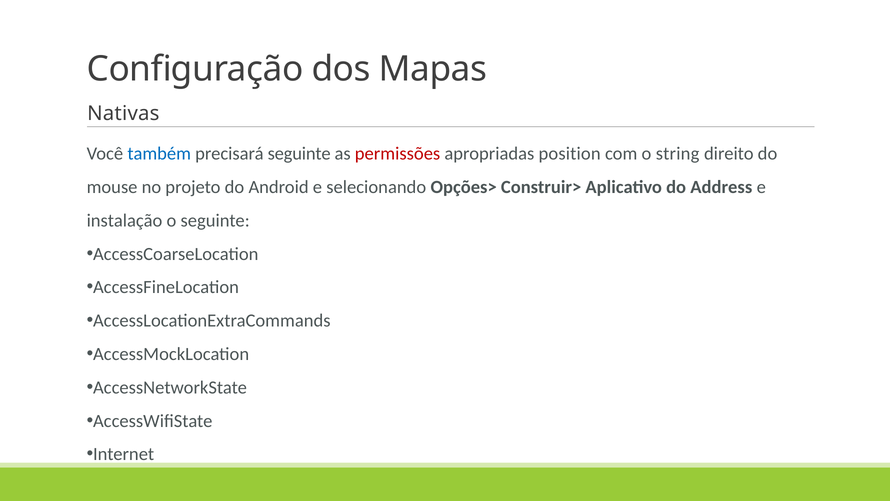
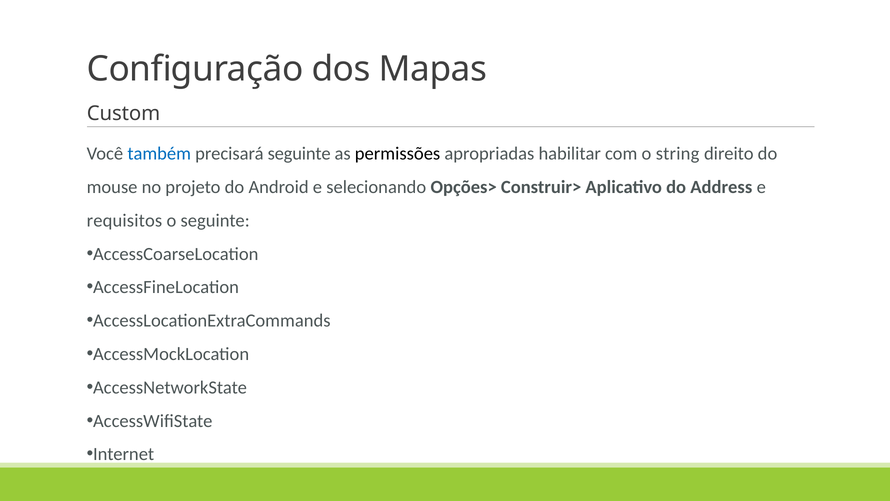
Nativas: Nativas -> Custom
permissões colour: red -> black
position: position -> habilitar
instalação: instalação -> requisitos
